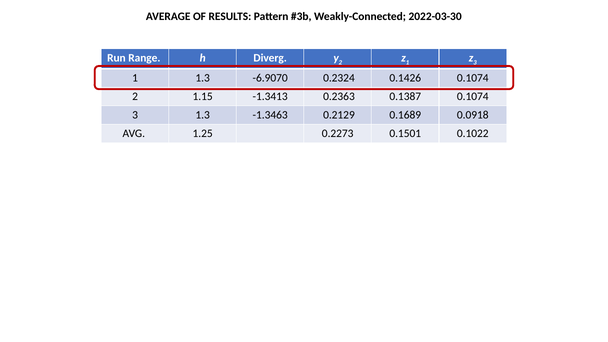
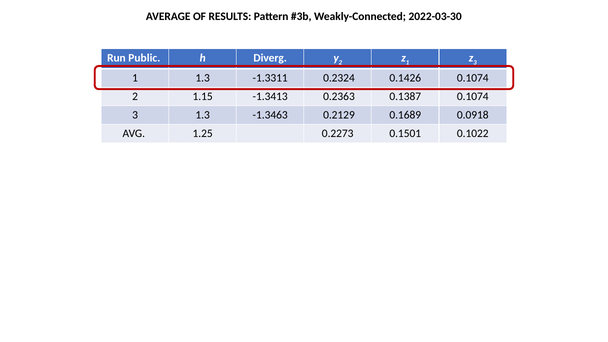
Range: Range -> Public
-6.9070: -6.9070 -> -1.3311
